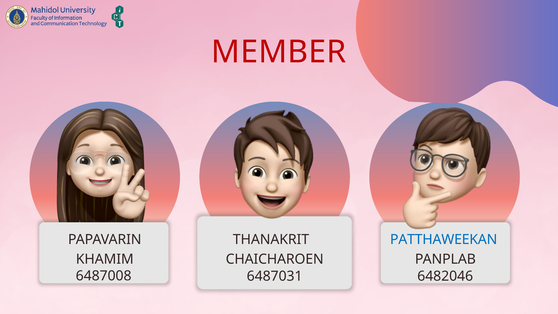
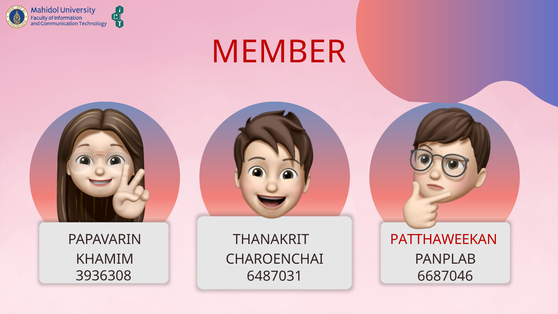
PATTHAWEEKAN colour: blue -> red
CHAICHAROEN: CHAICHAROEN -> CHAROENCHAI
6487008: 6487008 -> 3936308
6482046: 6482046 -> 6687046
